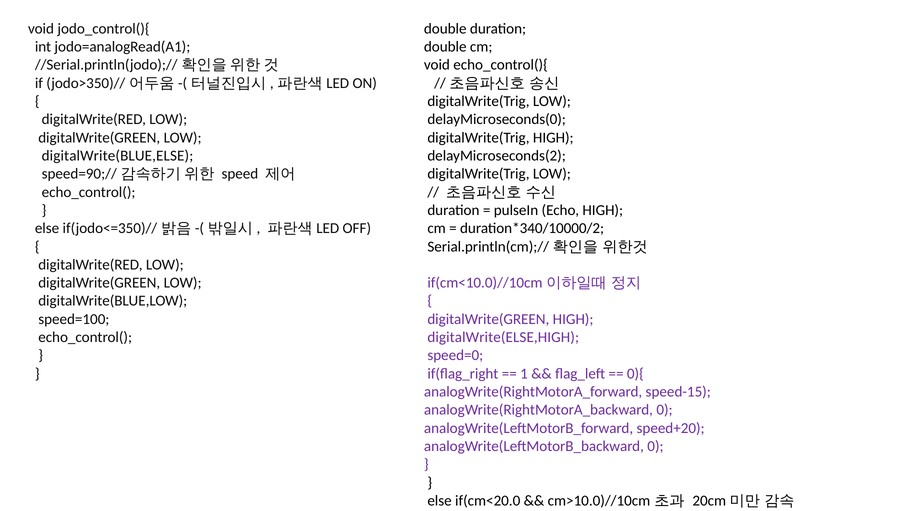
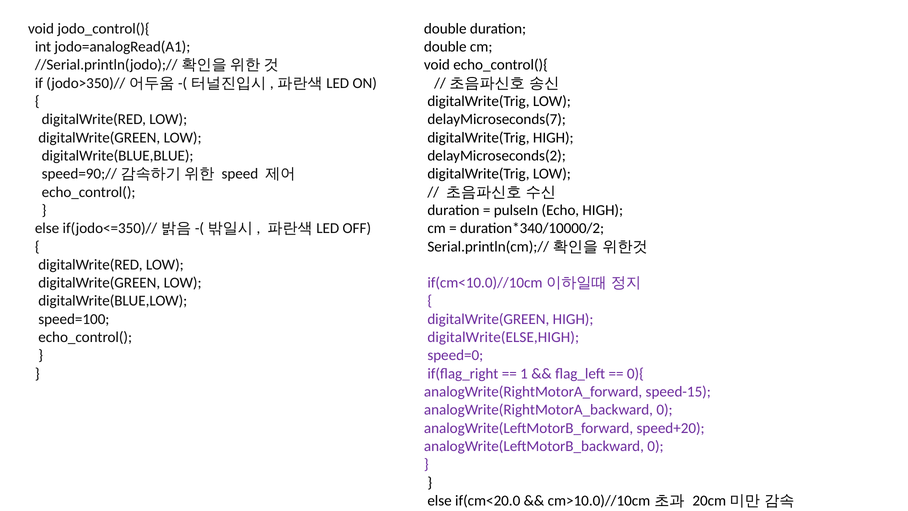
delayMicroseconds(0: delayMicroseconds(0 -> delayMicroseconds(7
digitalWrite(BLUE,ELSE: digitalWrite(BLUE,ELSE -> digitalWrite(BLUE,BLUE
